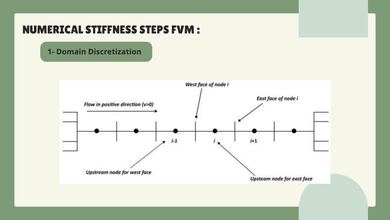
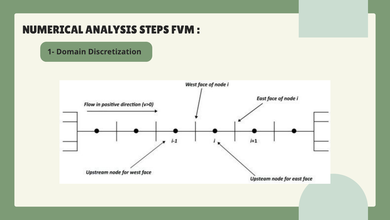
STIFFNESS: STIFFNESS -> ANALYSIS
